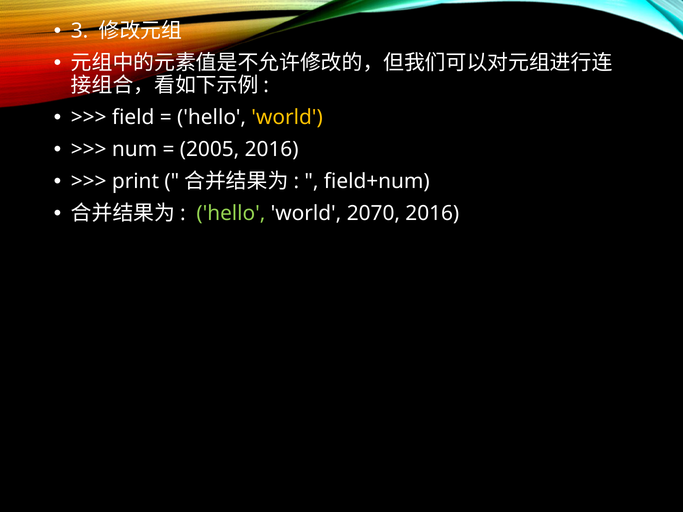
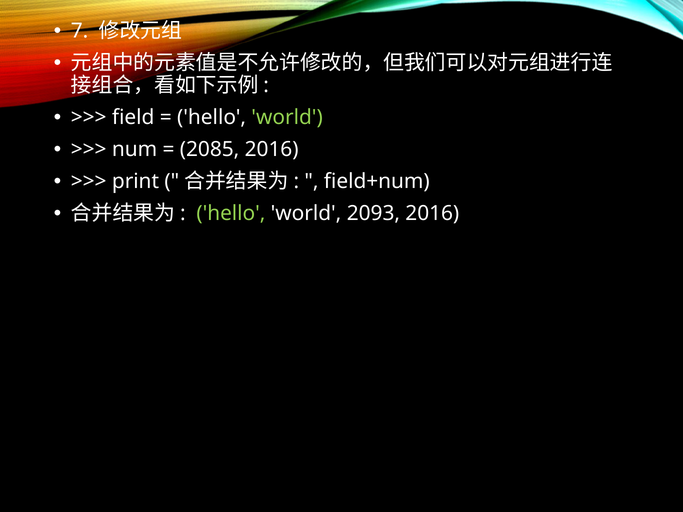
3: 3 -> 7
world at (287, 118) colour: yellow -> light green
2005: 2005 -> 2085
2070: 2070 -> 2093
